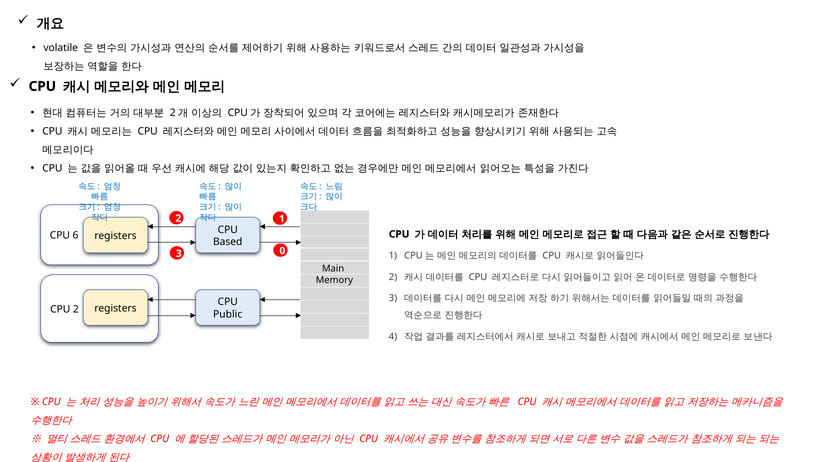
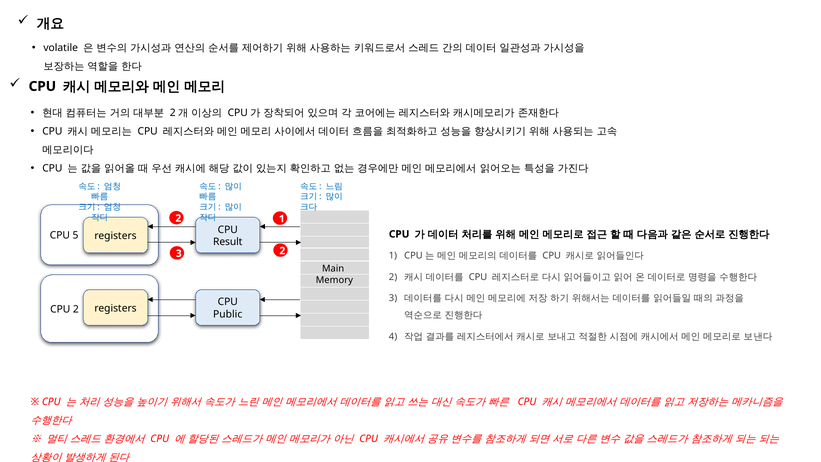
6: 6 -> 5
Based: Based -> Result
3 0: 0 -> 2
